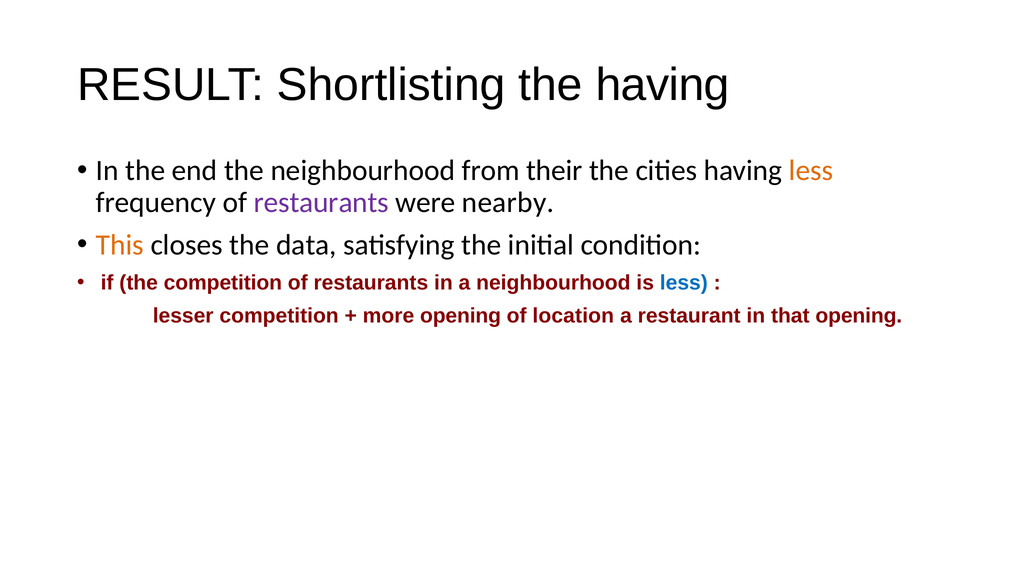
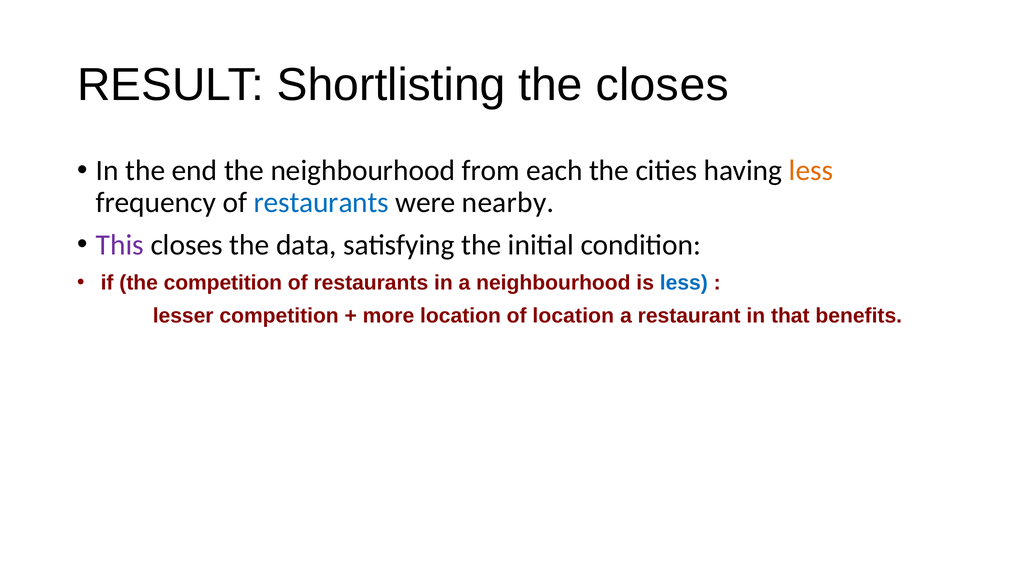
the having: having -> closes
their: their -> each
restaurants at (321, 203) colour: purple -> blue
This colour: orange -> purple
more opening: opening -> location
that opening: opening -> benefits
